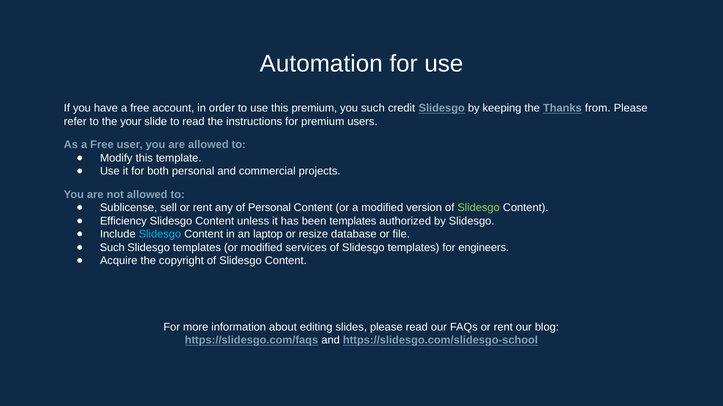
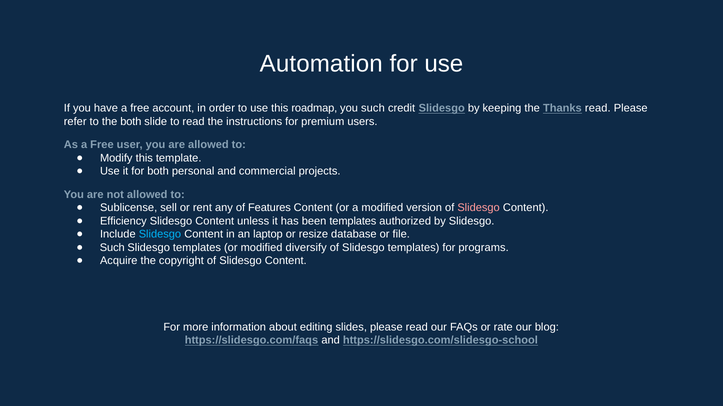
this premium: premium -> roadmap
Thanks from: from -> read
the your: your -> both
of Personal: Personal -> Features
Slidesgo at (479, 208) colour: light green -> pink
services: services -> diversify
engineers: engineers -> programs
FAQs or rent: rent -> rate
